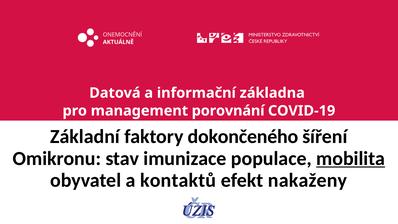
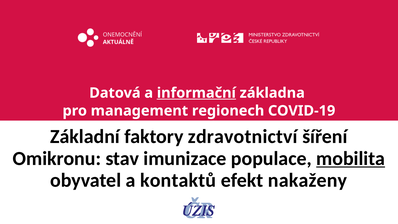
informační underline: none -> present
porovnání: porovnání -> regionech
dokončeného: dokončeného -> zdravotnictví
